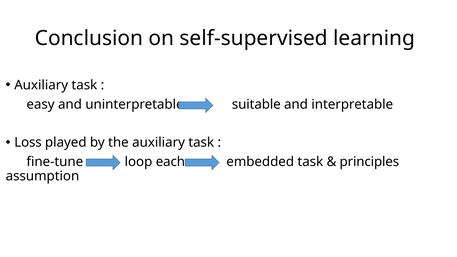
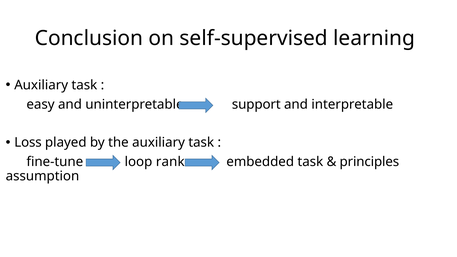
suitable: suitable -> support
each: each -> rank
